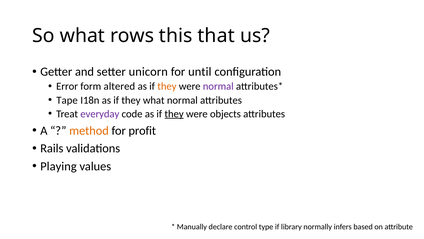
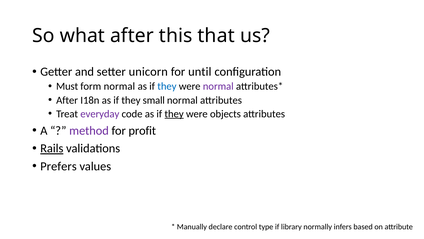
what rows: rows -> after
Error: Error -> Must
form altered: altered -> normal
they at (167, 86) colour: orange -> blue
Tape at (67, 100): Tape -> After
they what: what -> small
method colour: orange -> purple
Rails underline: none -> present
Playing: Playing -> Prefers
